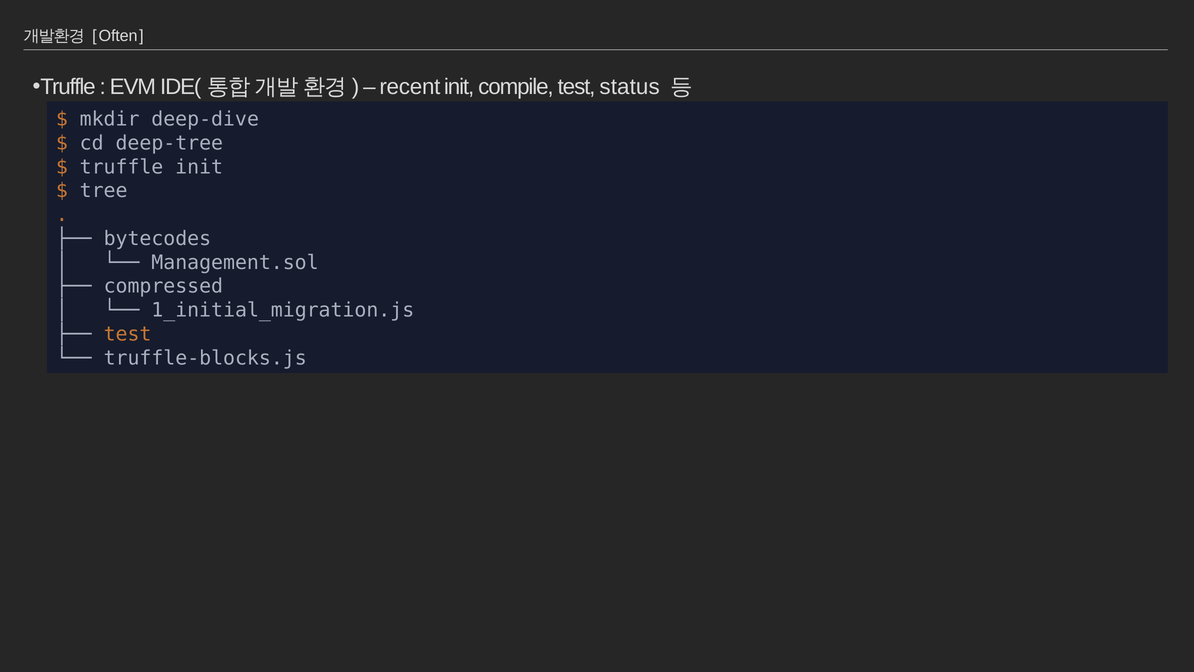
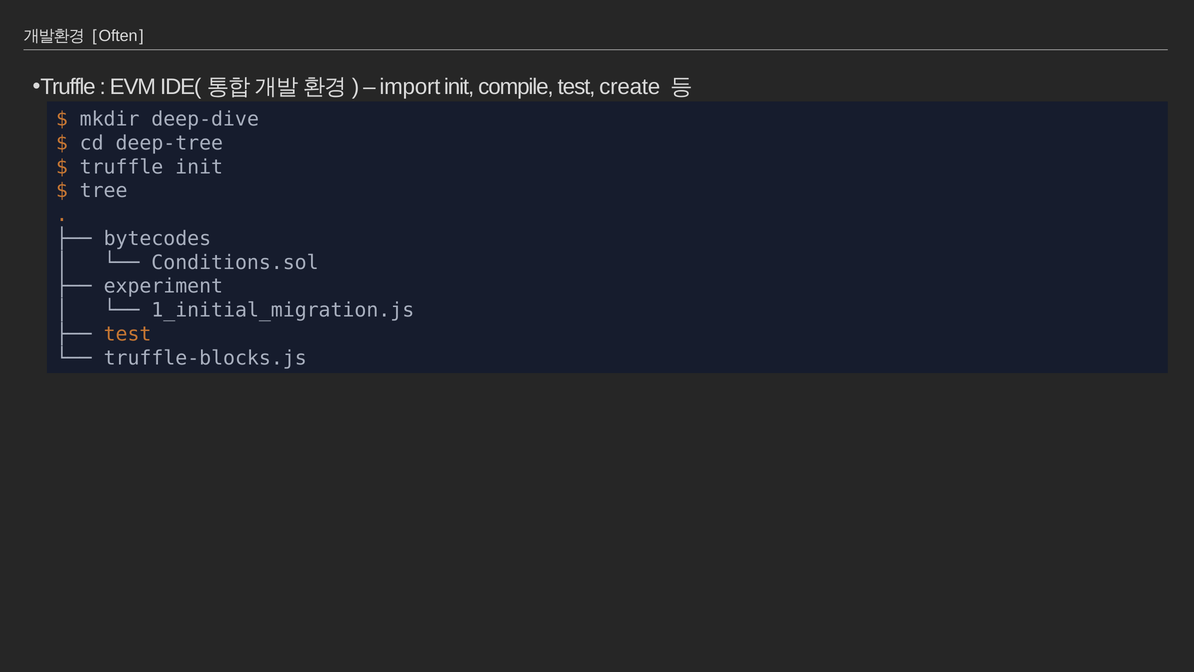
recent: recent -> import
status: status -> create
Management.sol: Management.sol -> Conditions.sol
compressed: compressed -> experiment
